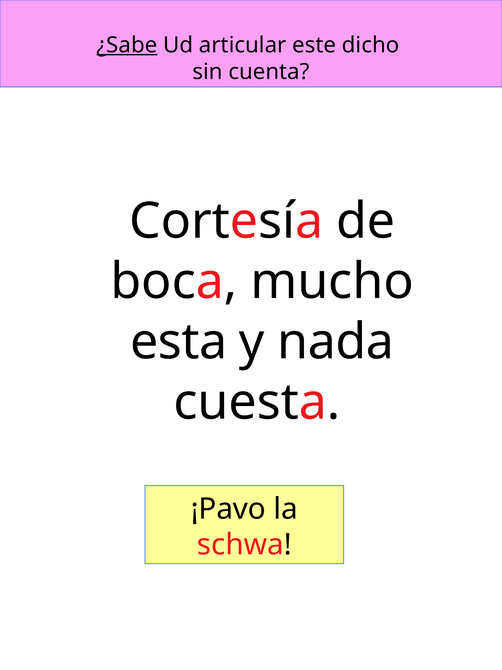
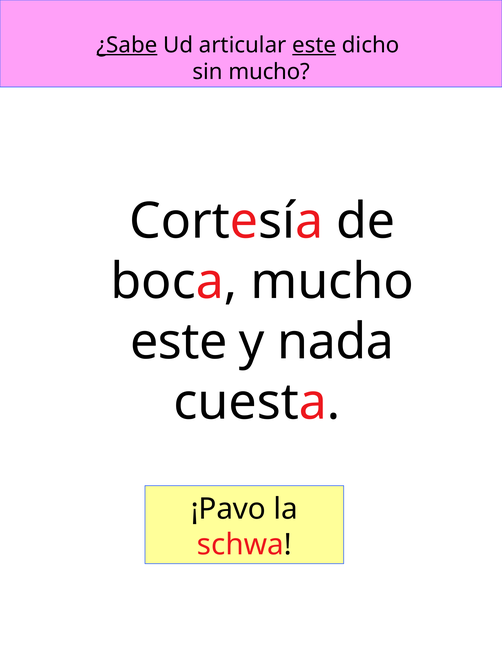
este at (314, 45) underline: none -> present
sin cuenta: cuenta -> mucho
esta at (179, 341): esta -> este
